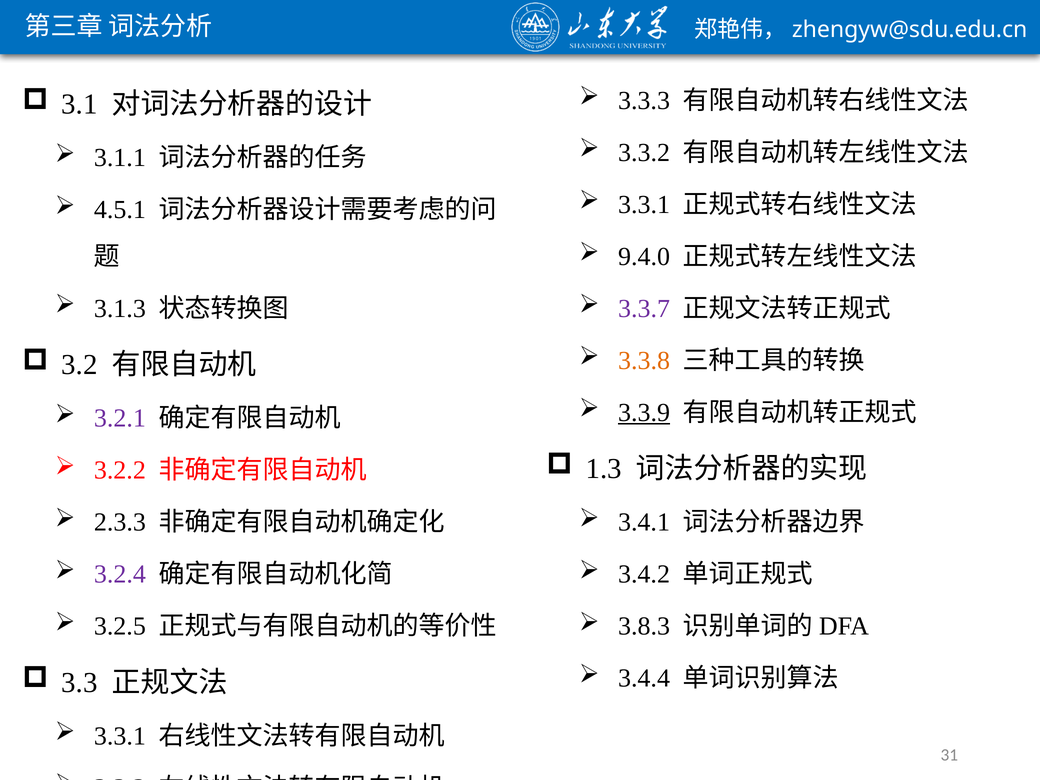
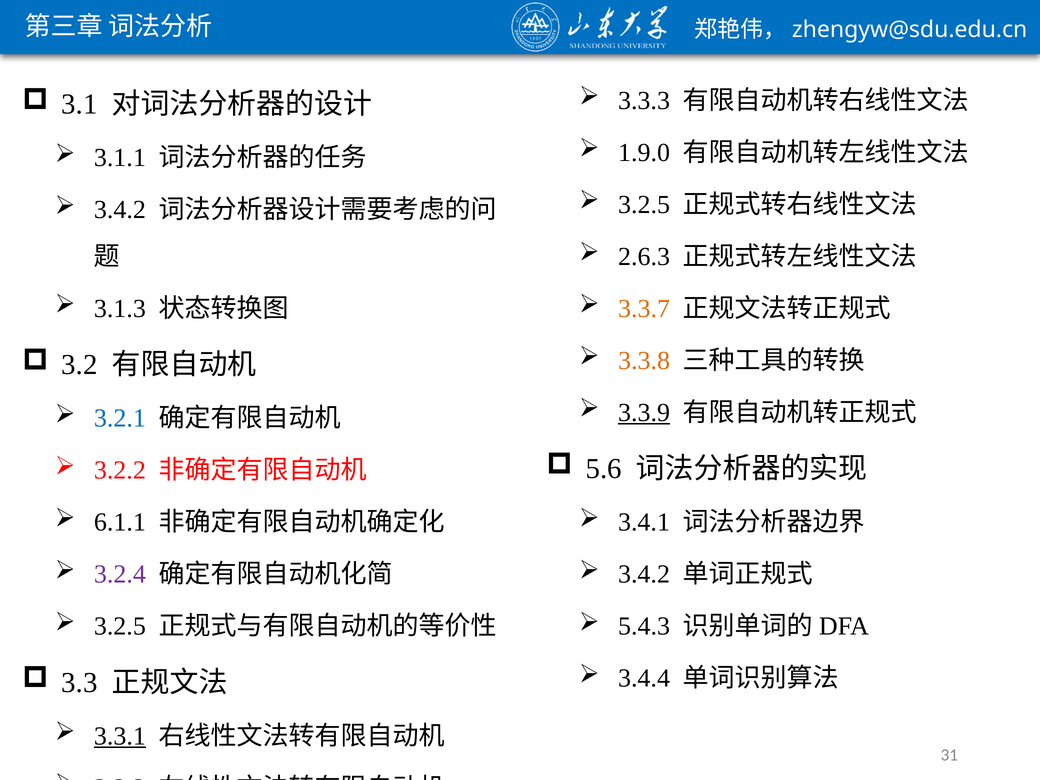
3.3.2 at (644, 152): 3.3.2 -> 1.9.0
3.3.1 at (644, 204): 3.3.1 -> 3.2.5
4.5.1 at (120, 210): 4.5.1 -> 3.4.2
9.4.0: 9.4.0 -> 2.6.3
3.3.7 colour: purple -> orange
3.2.1 colour: purple -> blue
1.3: 1.3 -> 5.6
2.3.3: 2.3.3 -> 6.1.1
3.8.3: 3.8.3 -> 5.4.3
3.3.1 at (120, 736) underline: none -> present
